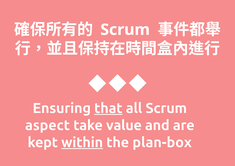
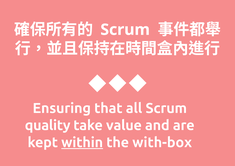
that underline: present -> none
aspect: aspect -> quality
plan-box: plan-box -> with-box
